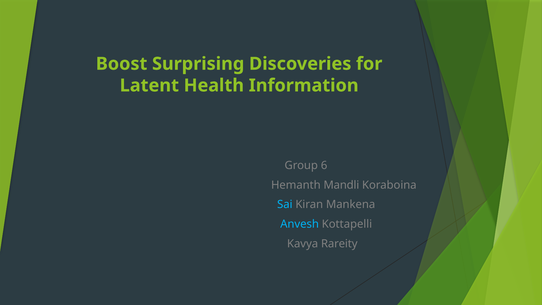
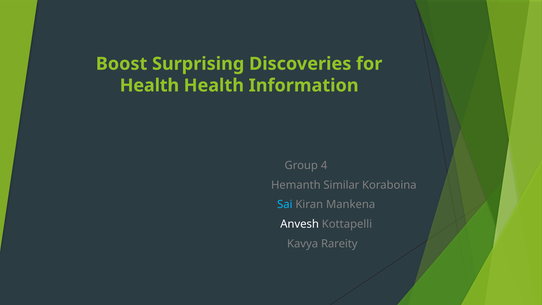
Latent at (149, 85): Latent -> Health
6: 6 -> 4
Mandli: Mandli -> Similar
Anvesh colour: light blue -> white
